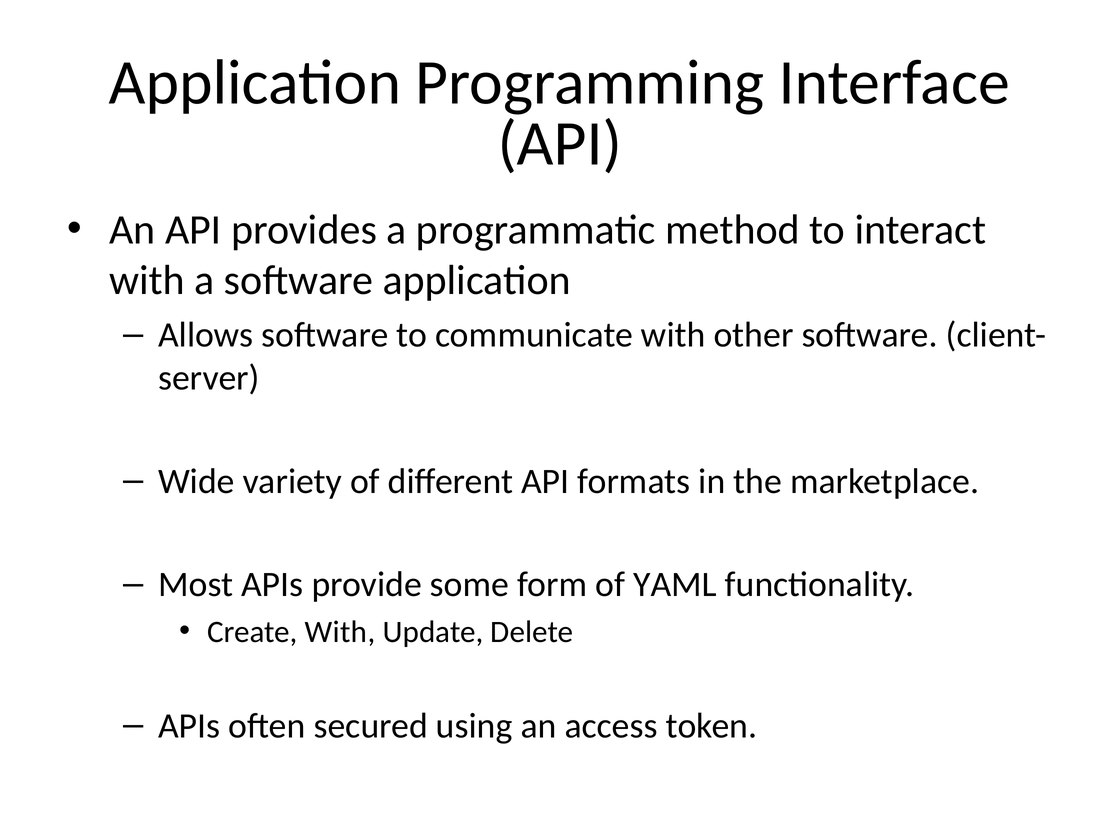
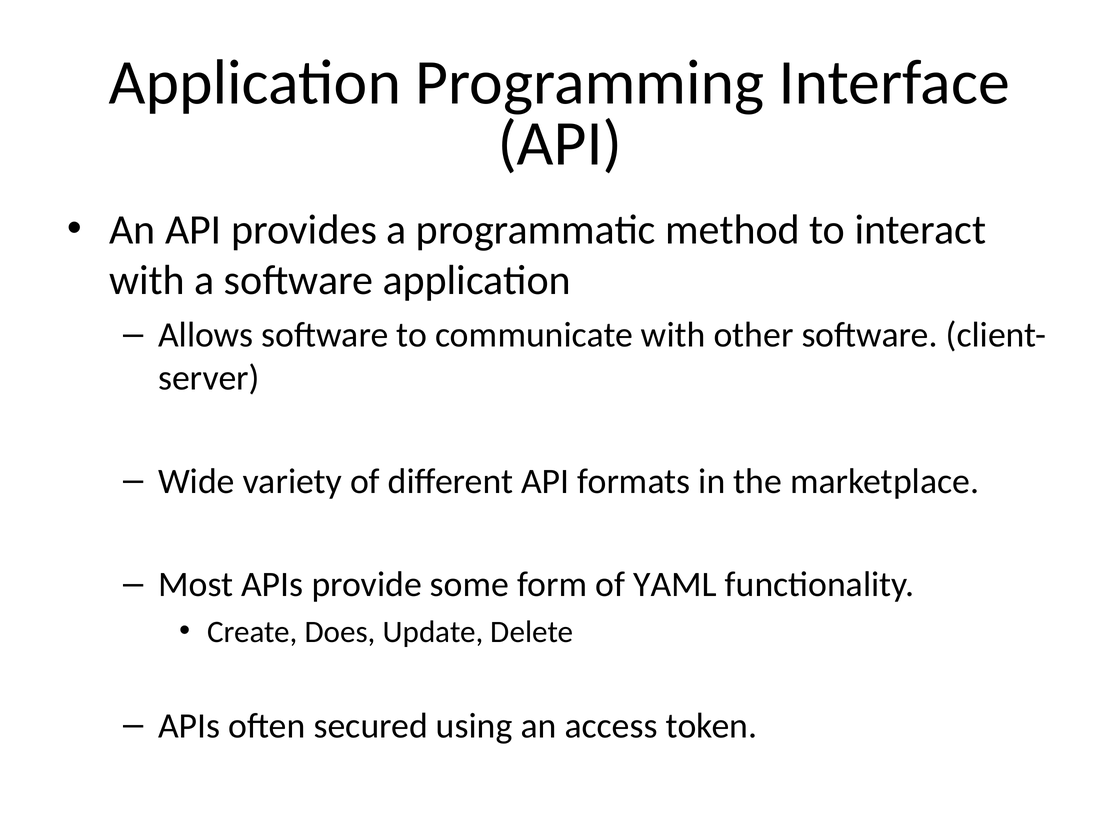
Create With: With -> Does
